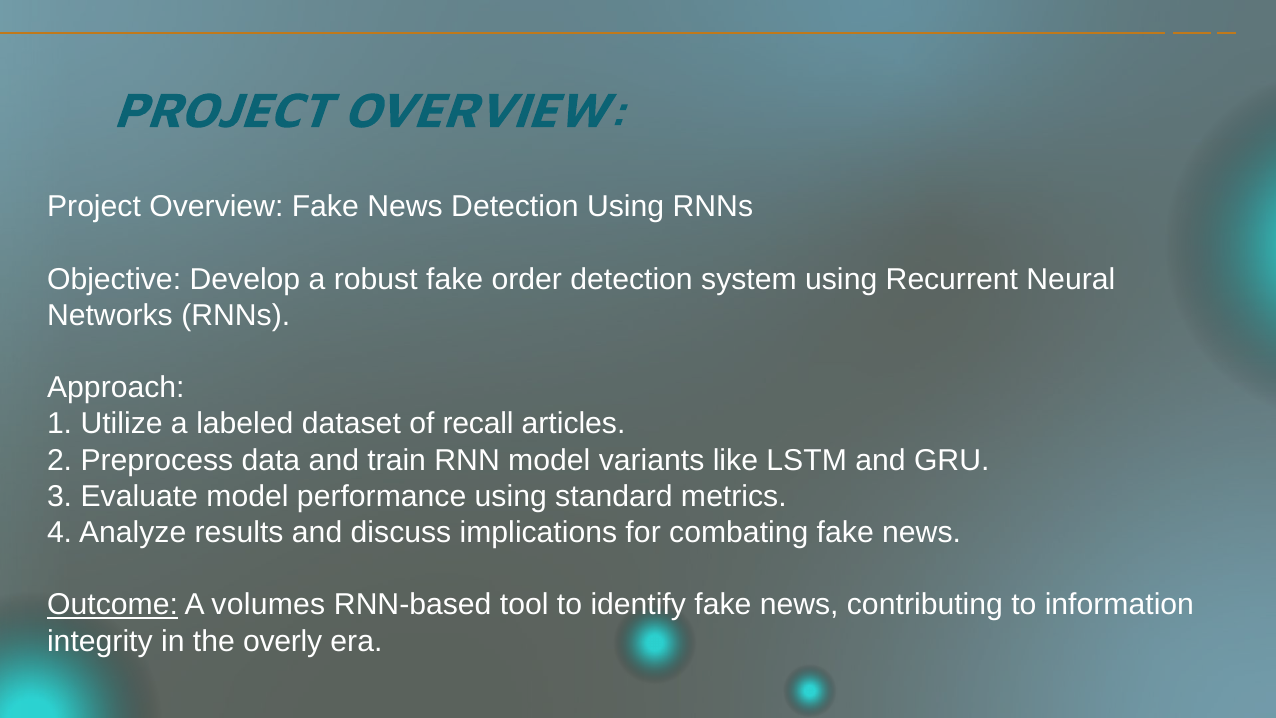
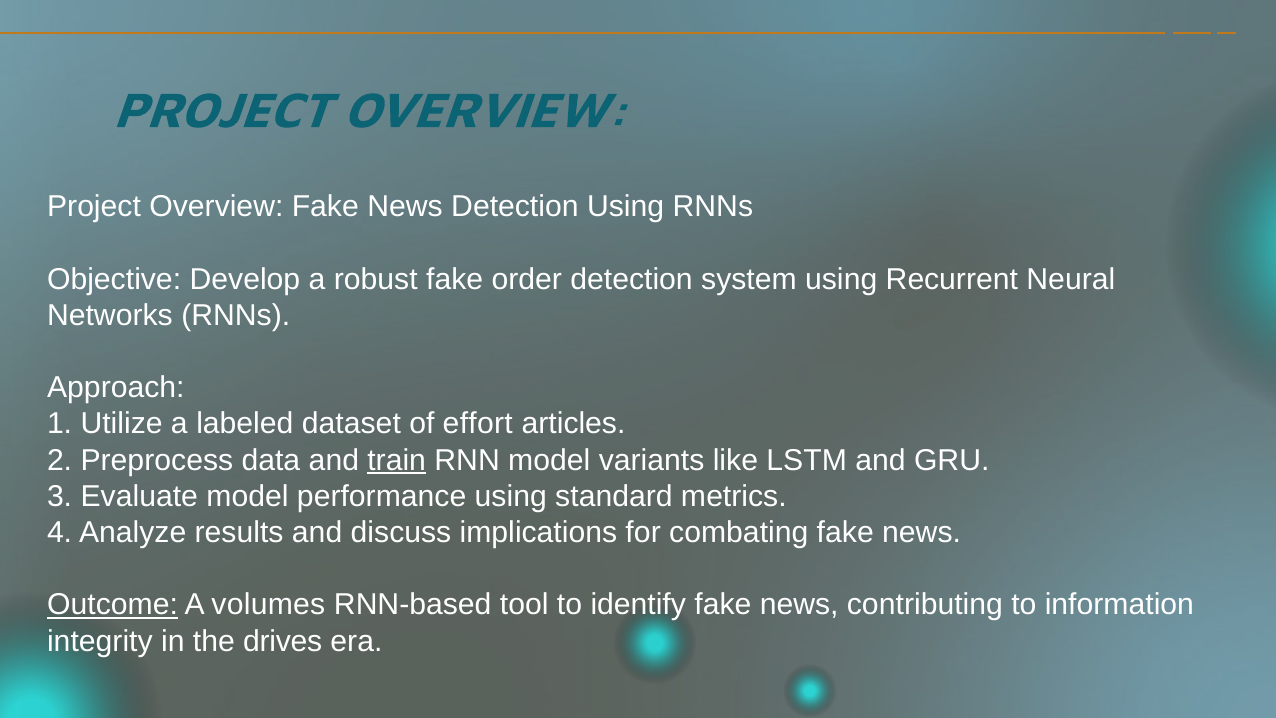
recall: recall -> effort
train underline: none -> present
overly: overly -> drives
